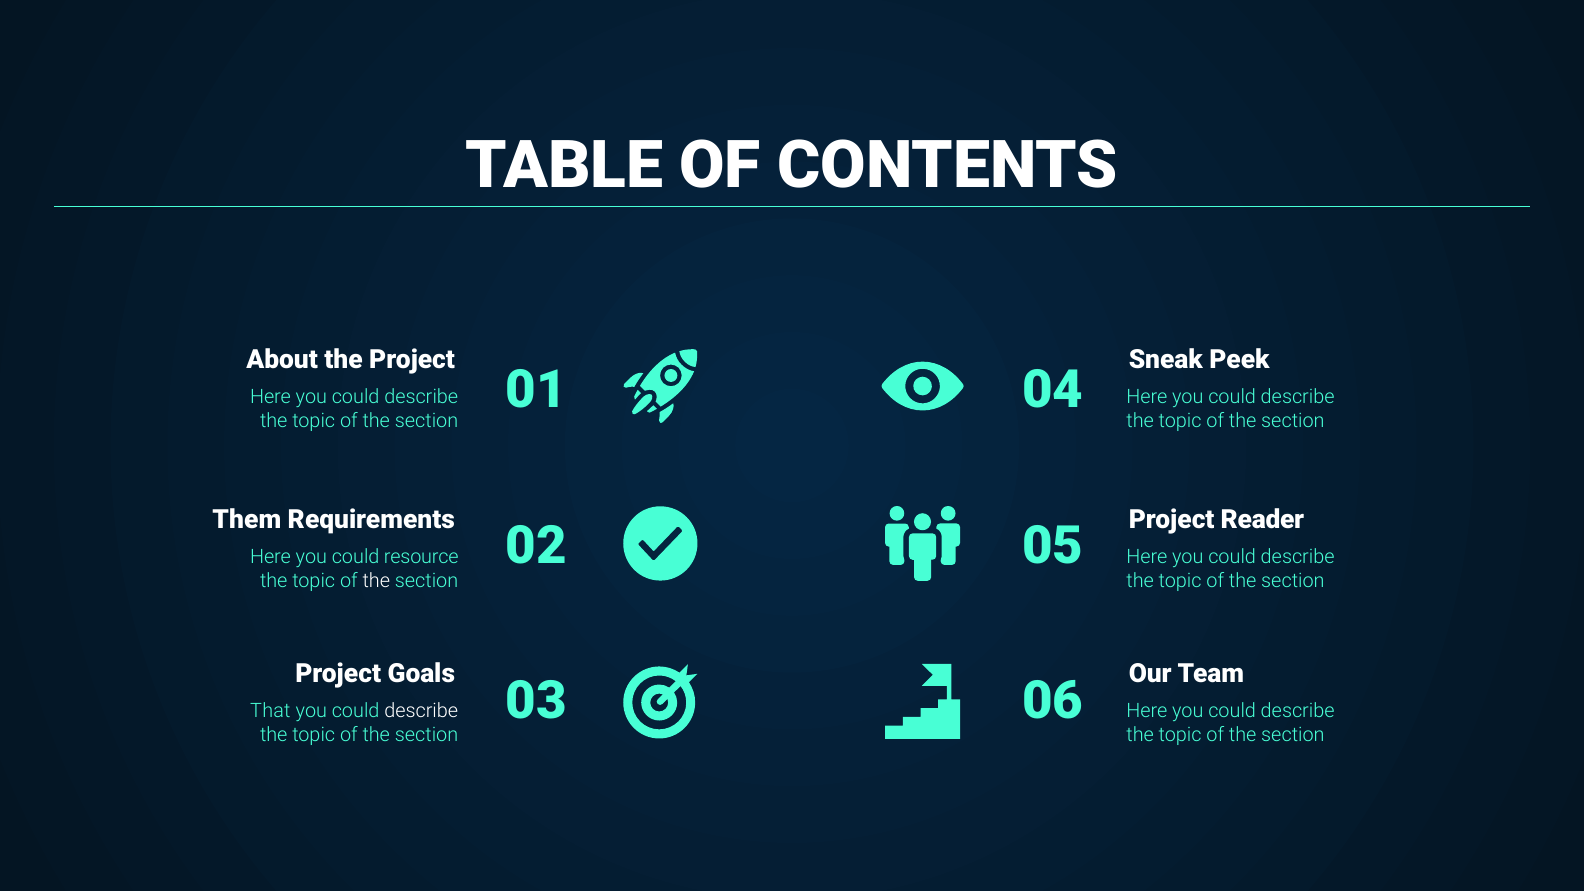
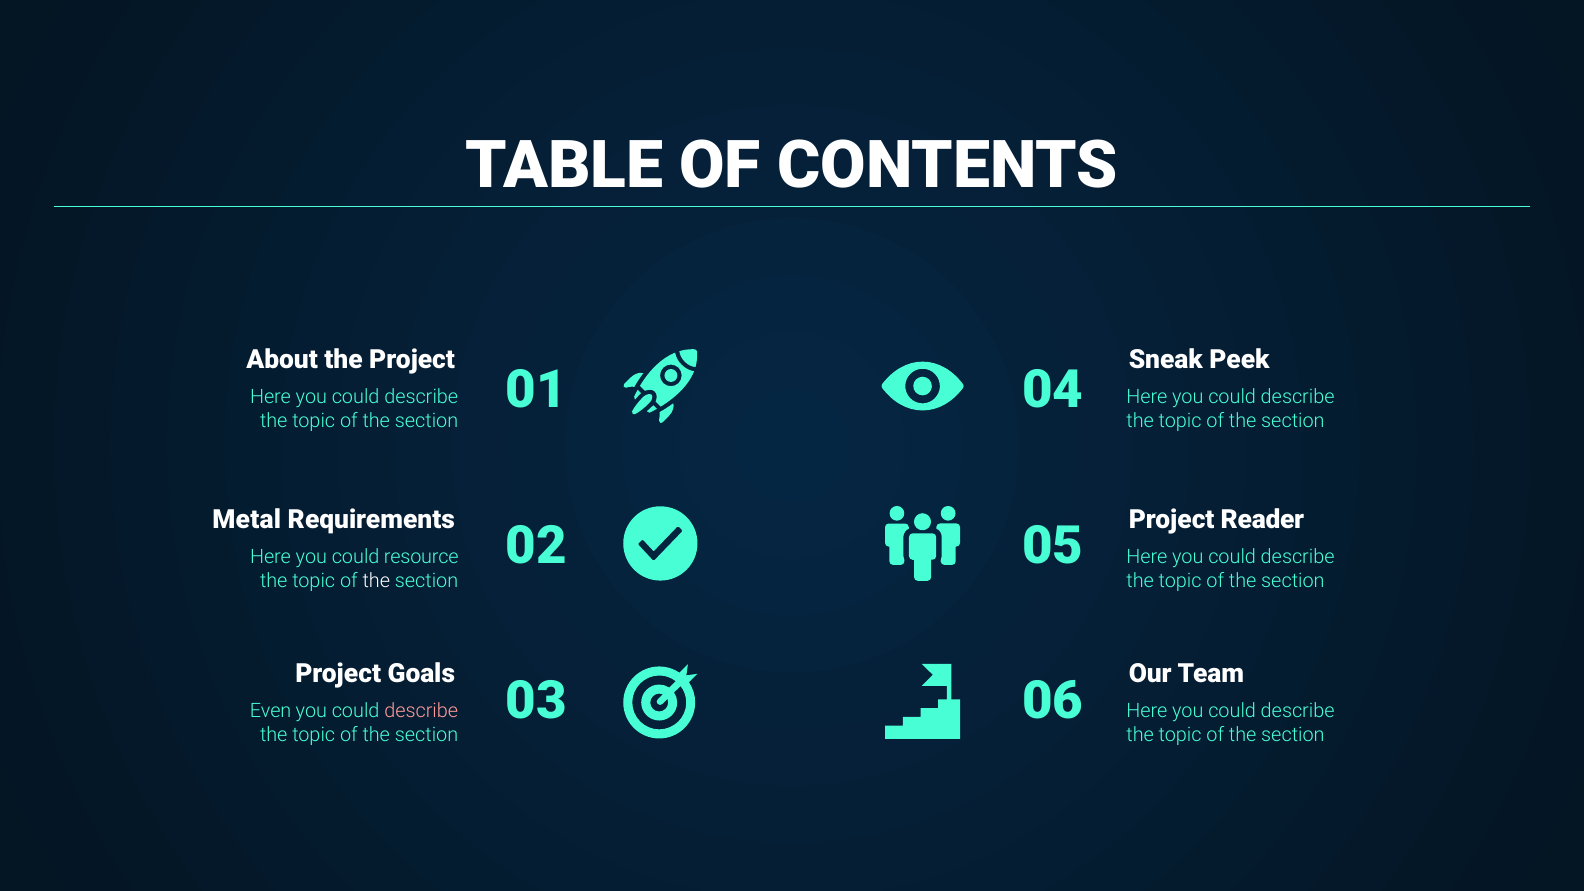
Them: Them -> Metal
That: That -> Even
describe at (421, 711) colour: white -> pink
